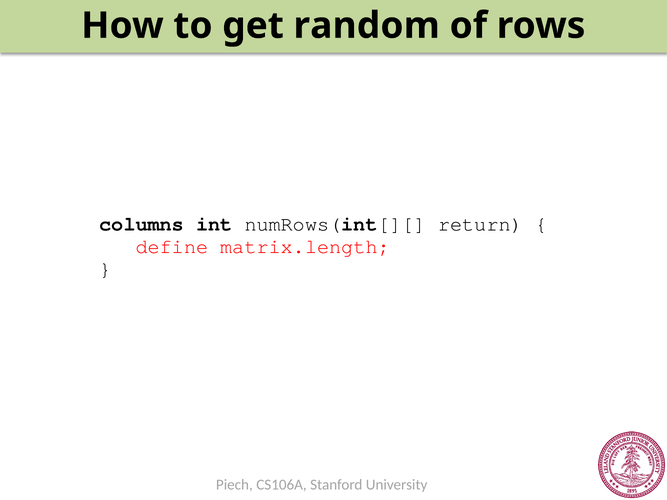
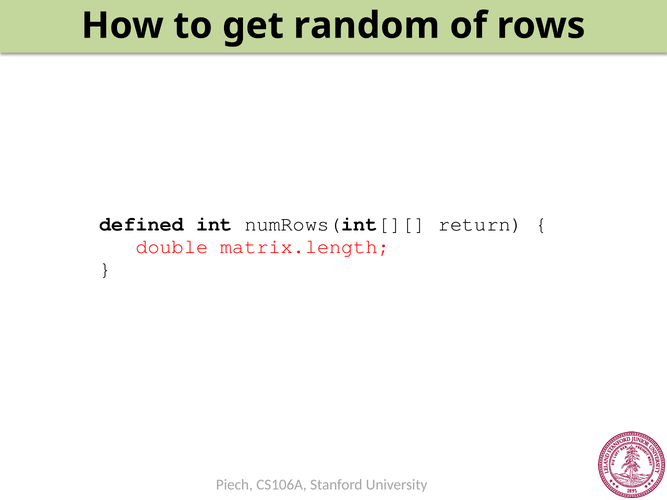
columns: columns -> defined
define: define -> double
